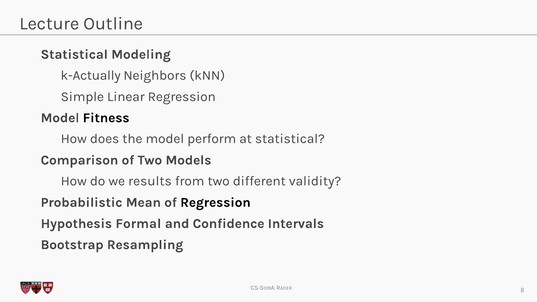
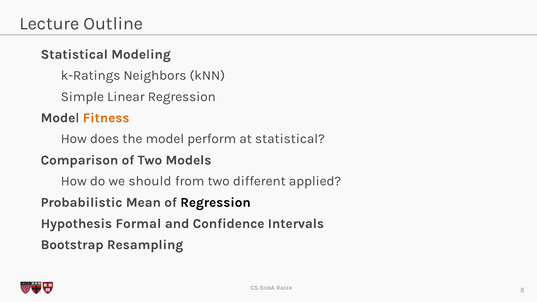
k-Actually: k-Actually -> k-Ratings
Fitness colour: black -> orange
results: results -> should
validity: validity -> applied
